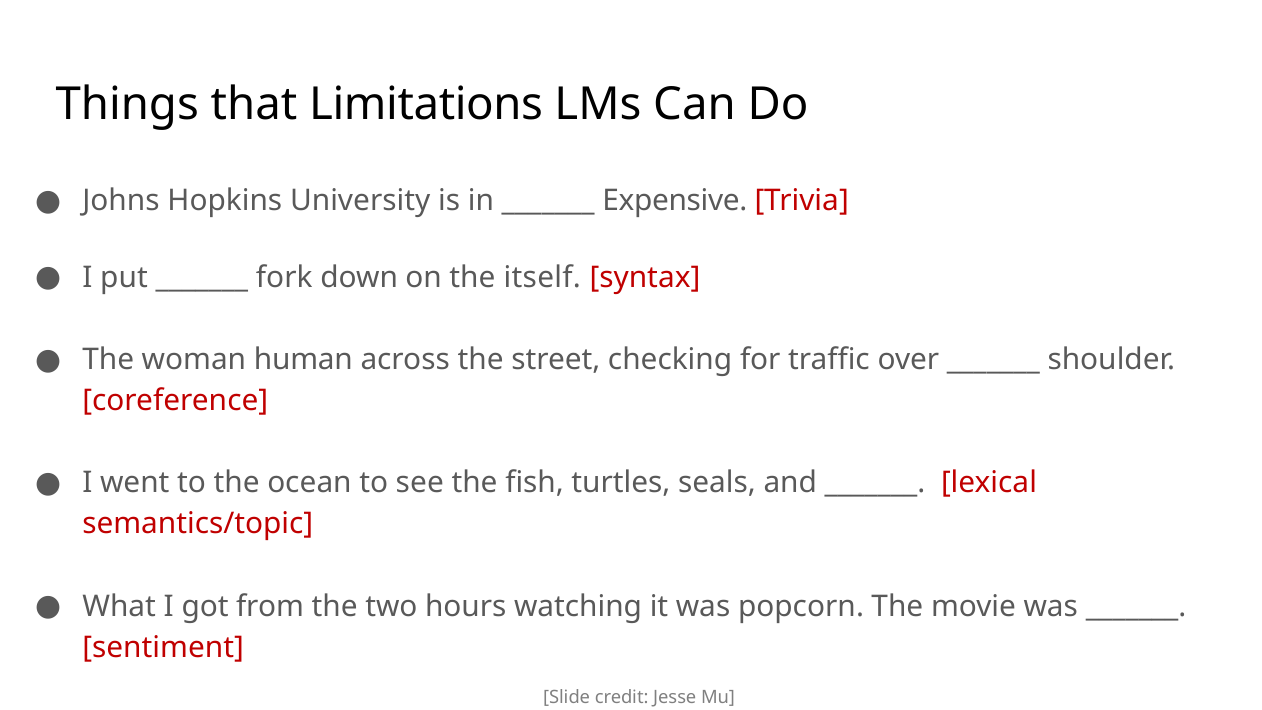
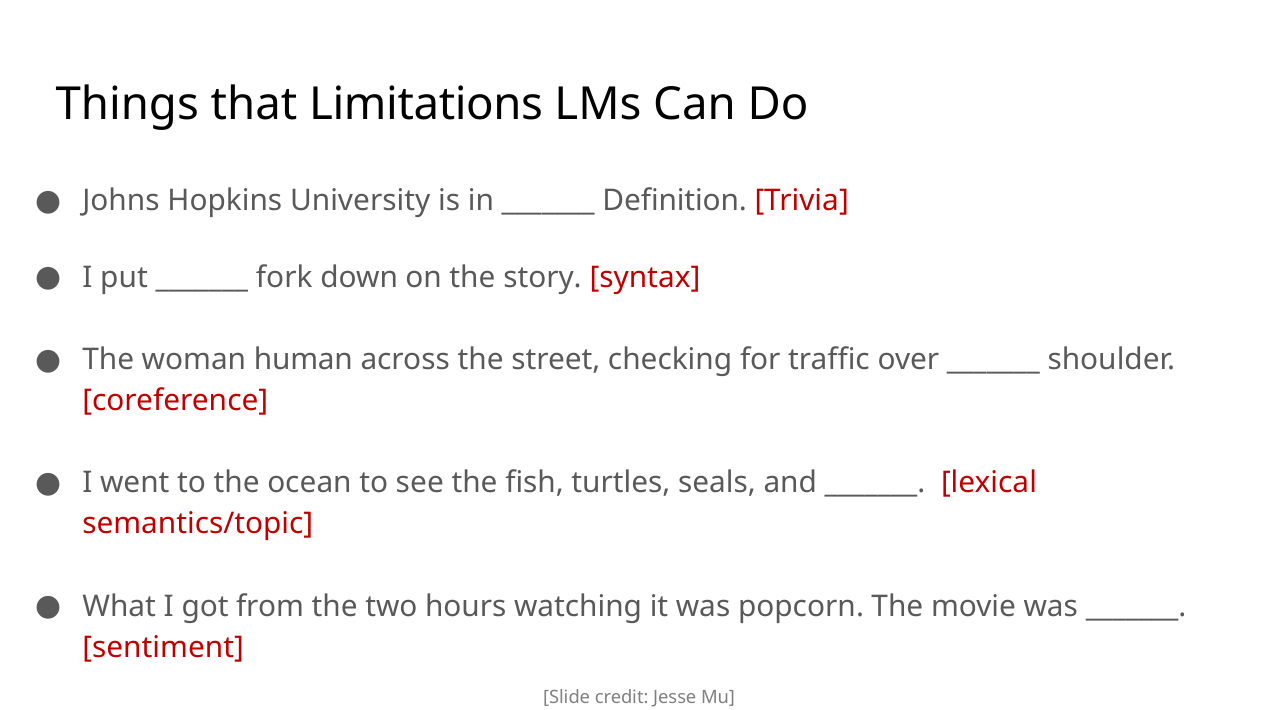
Expensive: Expensive -> Definition
itself: itself -> story
